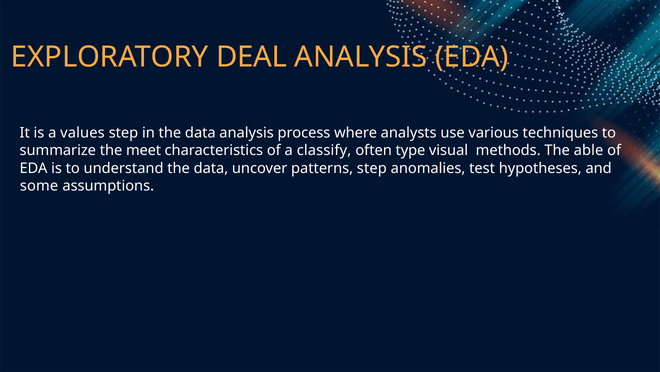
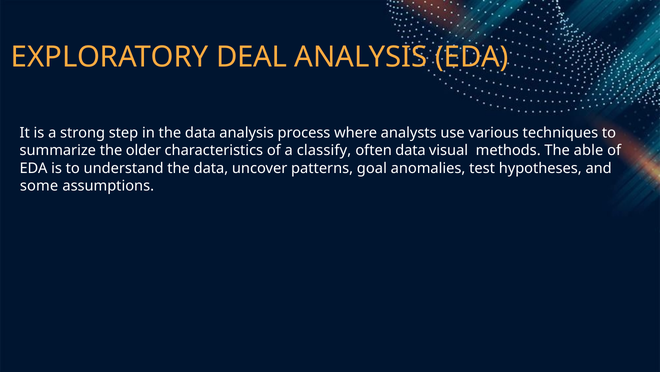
values: values -> strong
meet: meet -> older
often type: type -> data
patterns step: step -> goal
